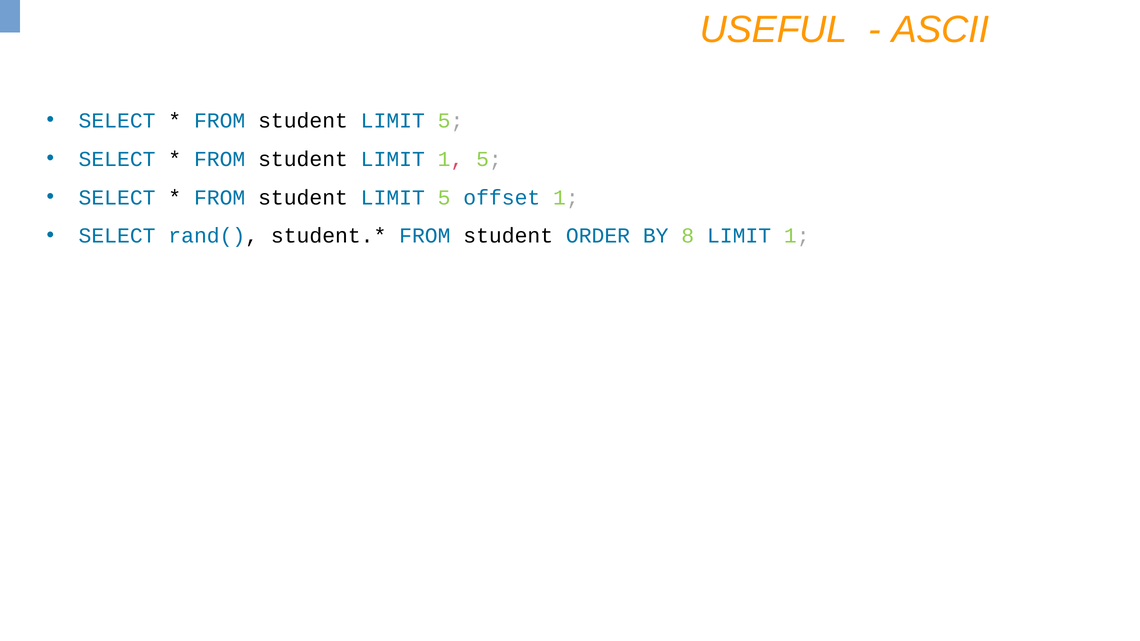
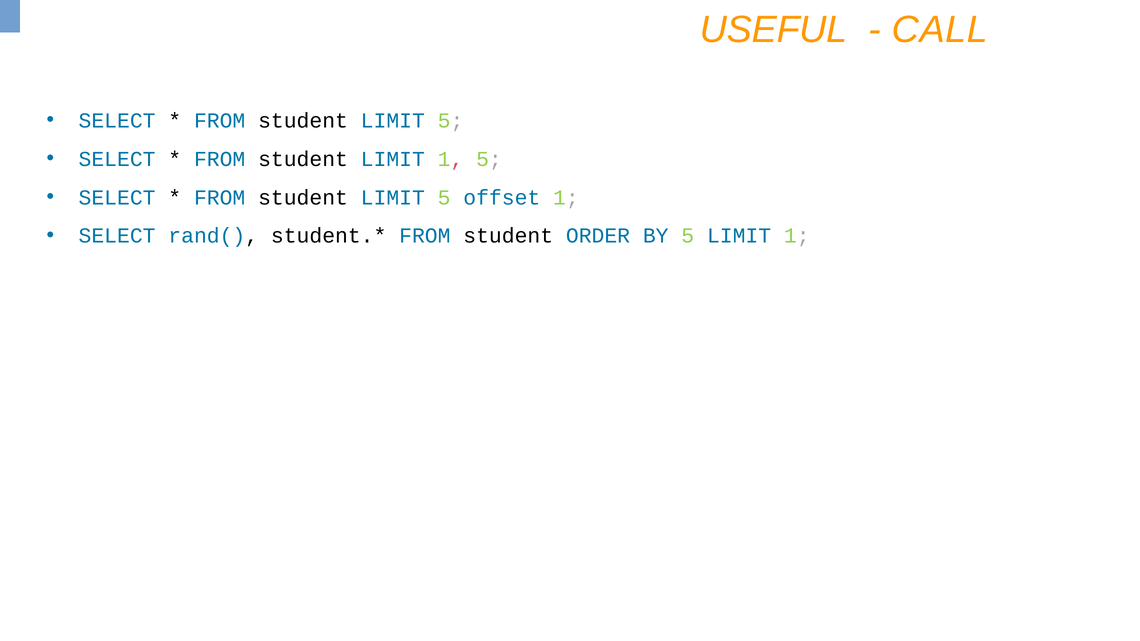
ASCII: ASCII -> CALL
BY 8: 8 -> 5
